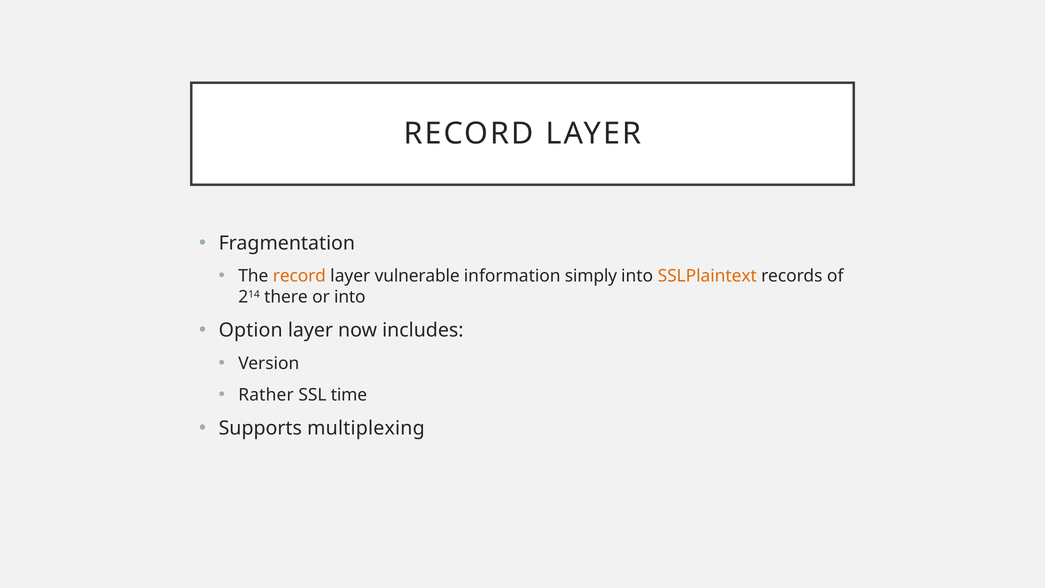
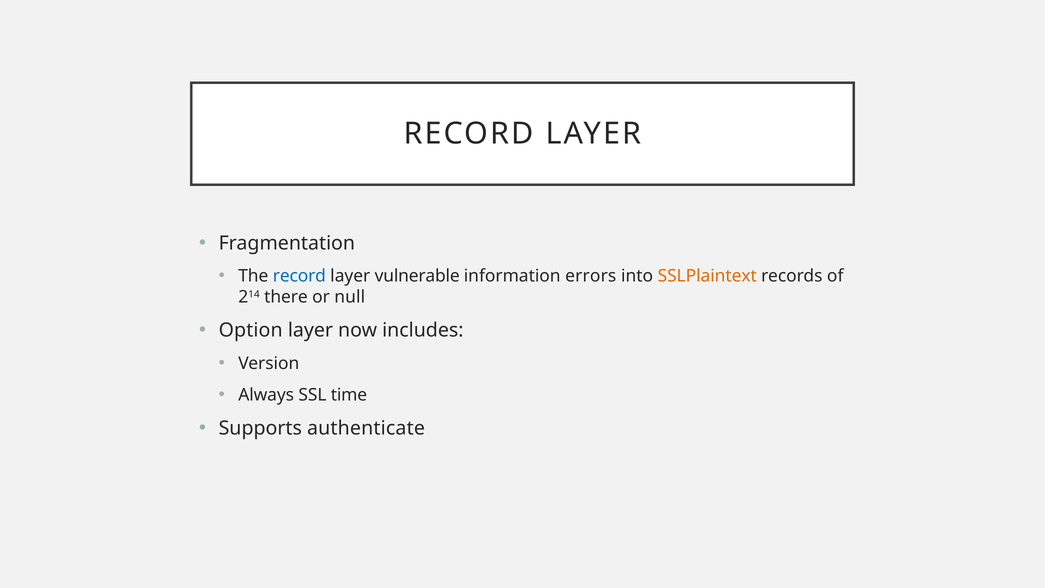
record at (299, 276) colour: orange -> blue
simply: simply -> errors
or into: into -> null
Rather: Rather -> Always
multiplexing: multiplexing -> authenticate
